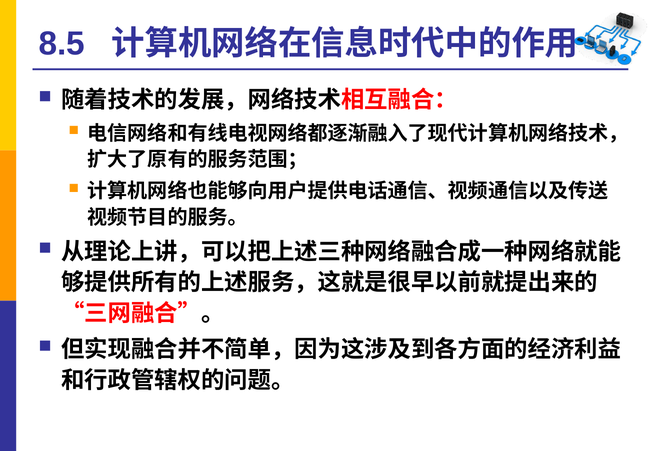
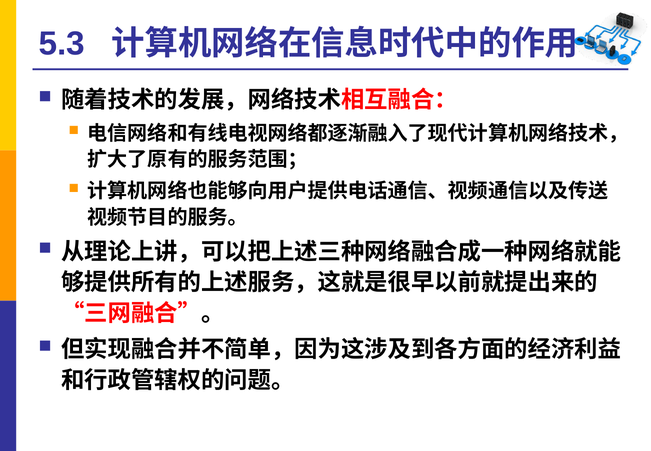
8.5: 8.5 -> 5.3
